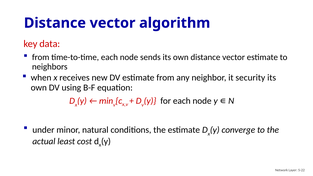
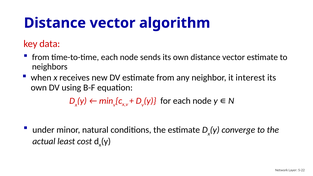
security: security -> interest
